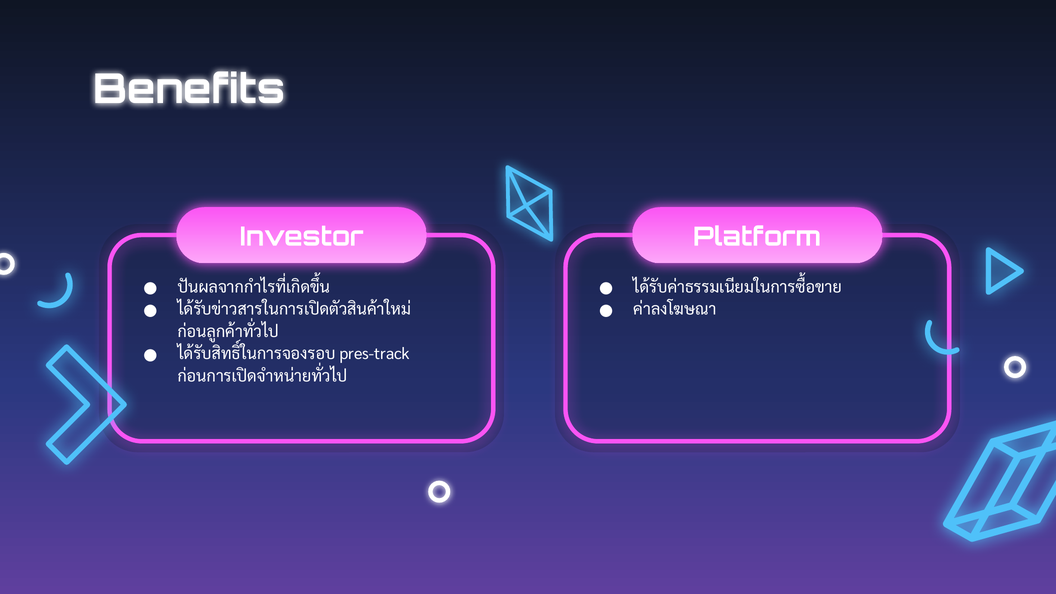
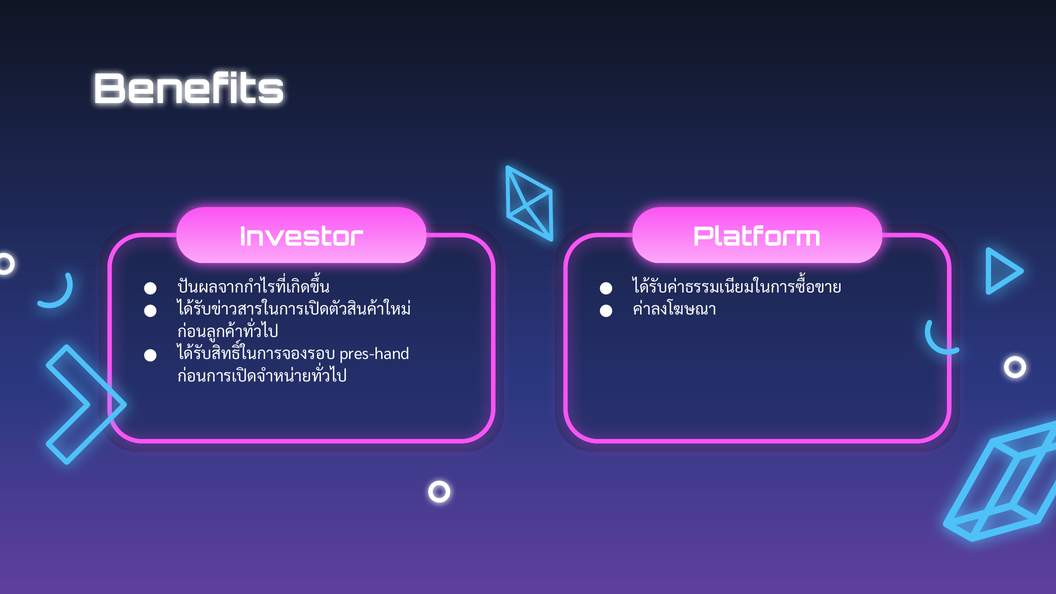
pres-track: pres-track -> pres-hand
